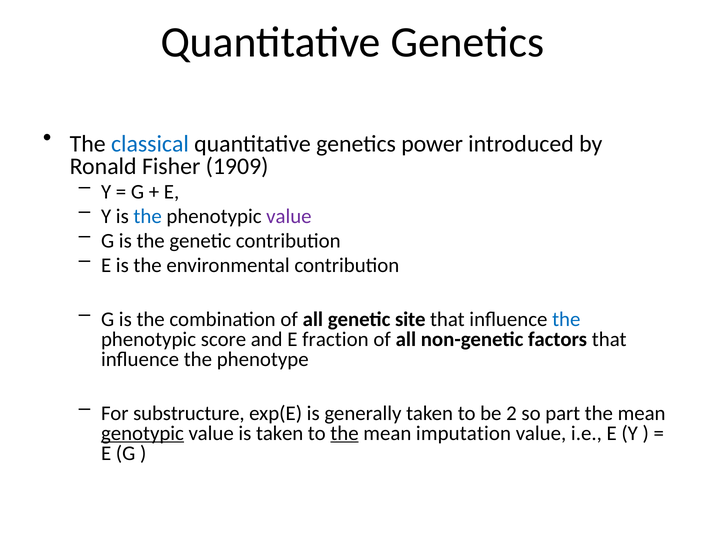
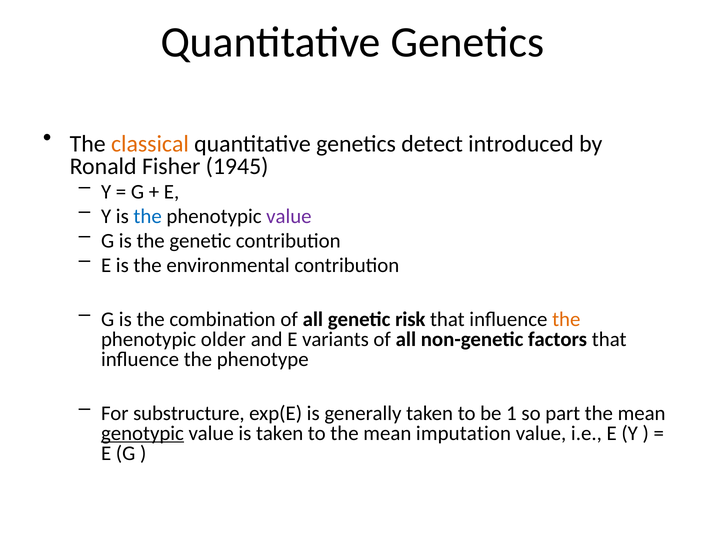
classical colour: blue -> orange
power: power -> detect
1909: 1909 -> 1945
site: site -> risk
the at (566, 319) colour: blue -> orange
score: score -> older
fraction: fraction -> variants
2: 2 -> 1
the at (344, 433) underline: present -> none
